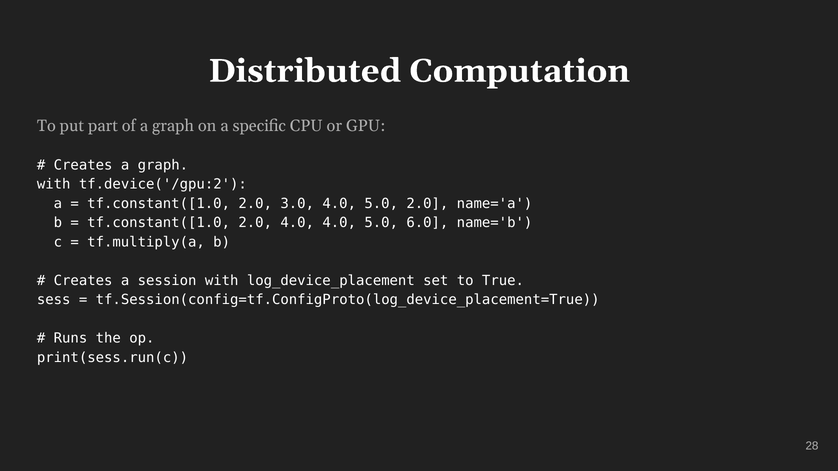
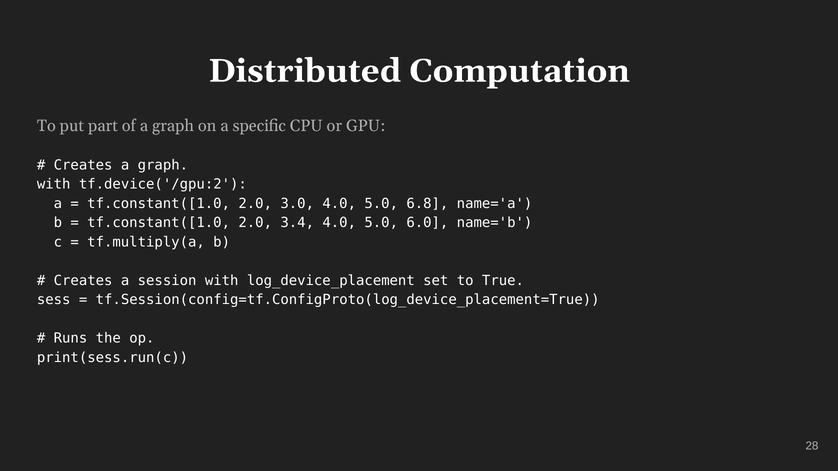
5.0 2.0: 2.0 -> 6.8
2.0 4.0: 4.0 -> 3.4
